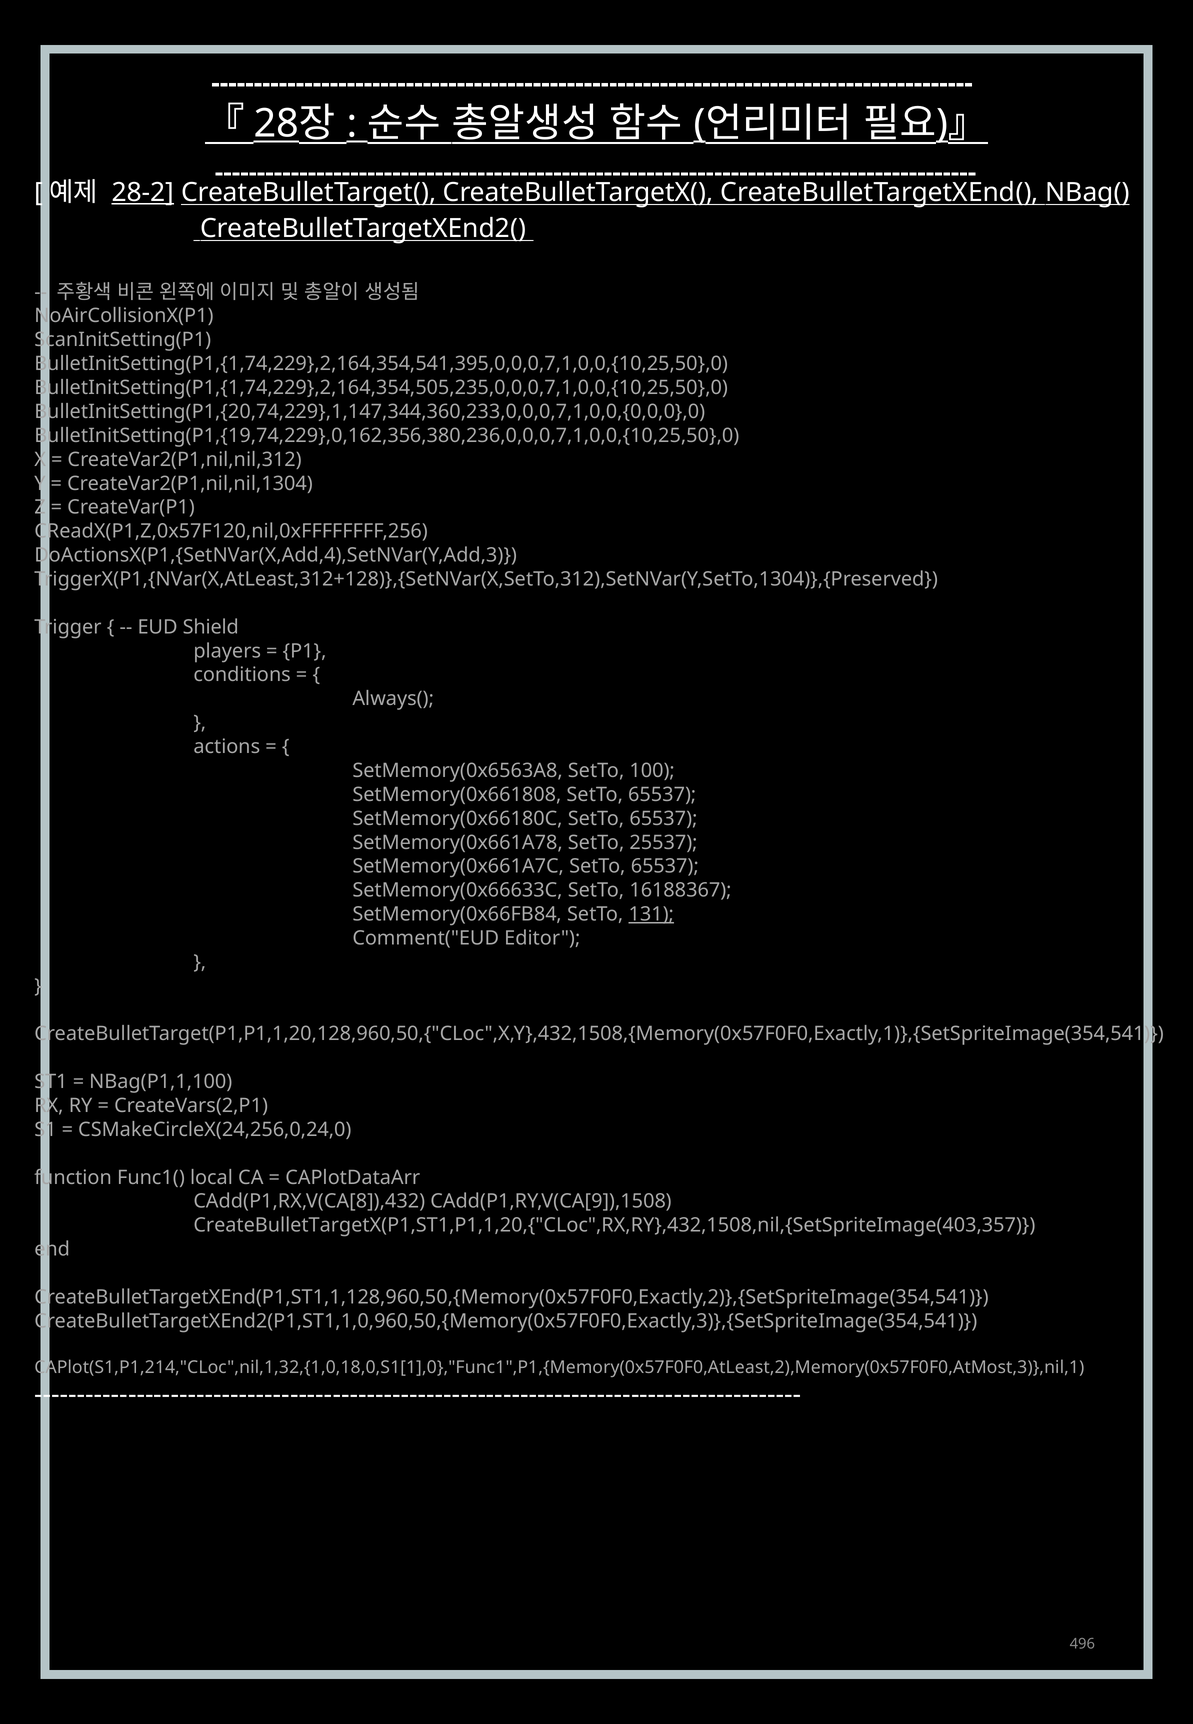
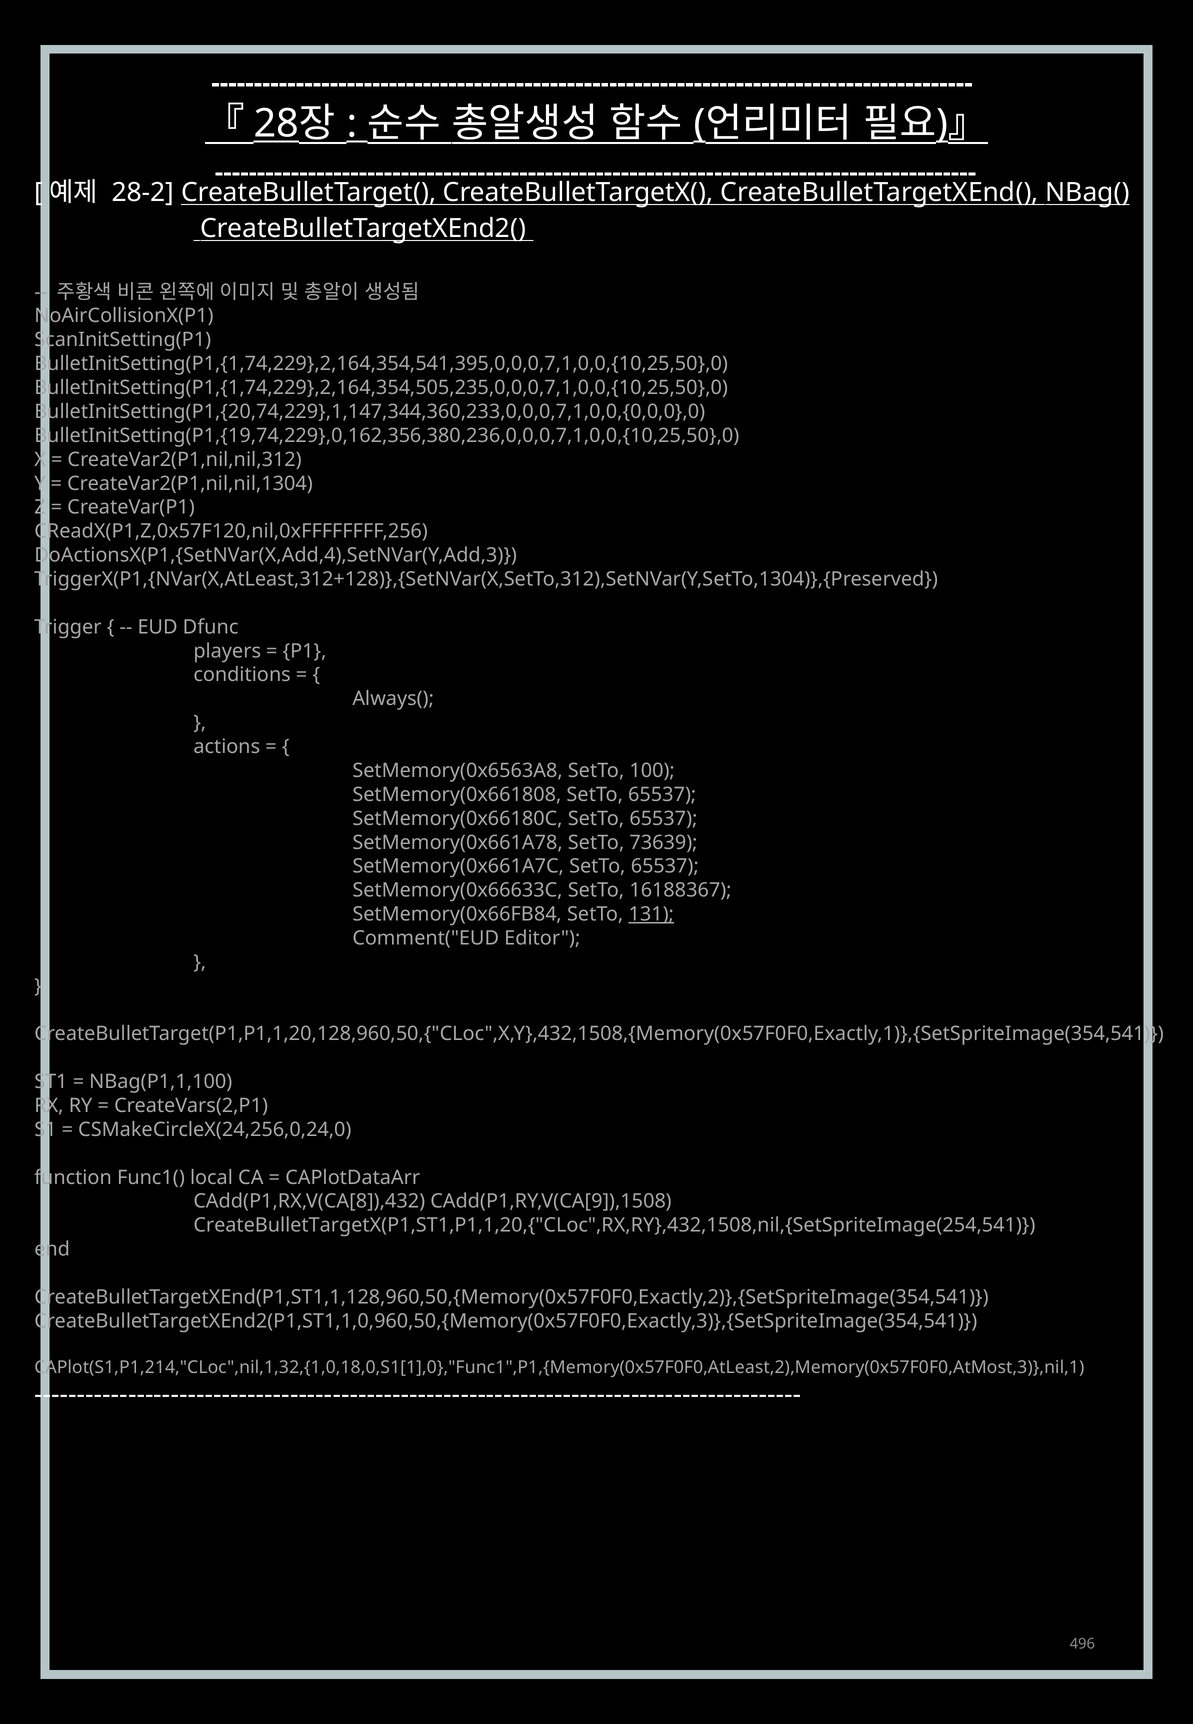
28-2 underline: present -> none
Shield: Shield -> Dfunc
25537: 25537 -> 73639
CreateBulletTargetX(P1,ST1,P1,1,20,{"CLoc",RX,RY},432,1508,nil,{SetSpriteImage(403,357: CreateBulletTargetX(P1,ST1,P1,1,20,{"CLoc",RX,RY},432,1508,nil,{SetSpriteImage(403,357 -> CreateBulletTargetX(P1,ST1,P1,1,20,{"CLoc",RX,RY},432,1508,nil,{SetSpriteImage(254,541
